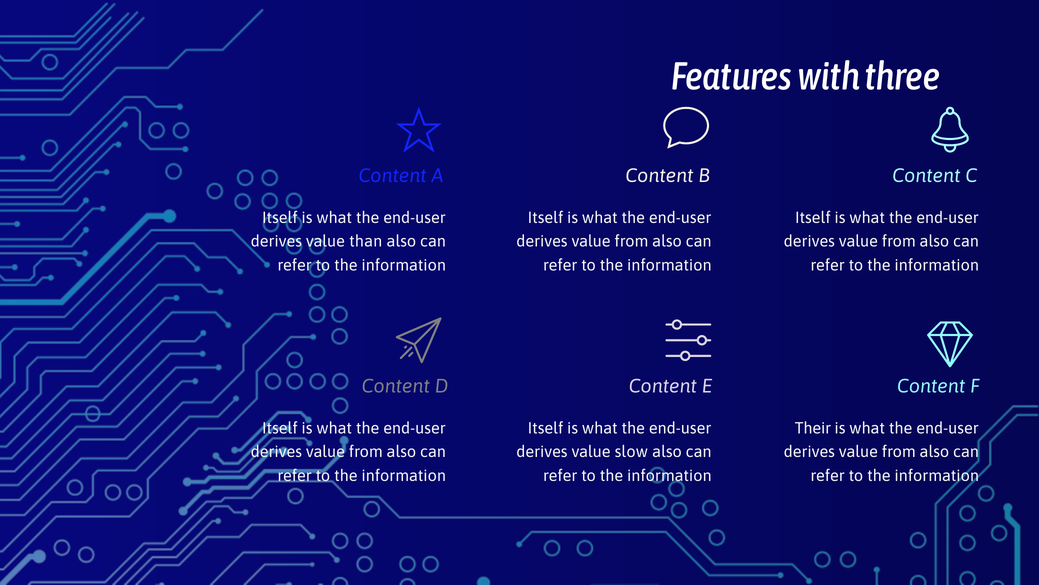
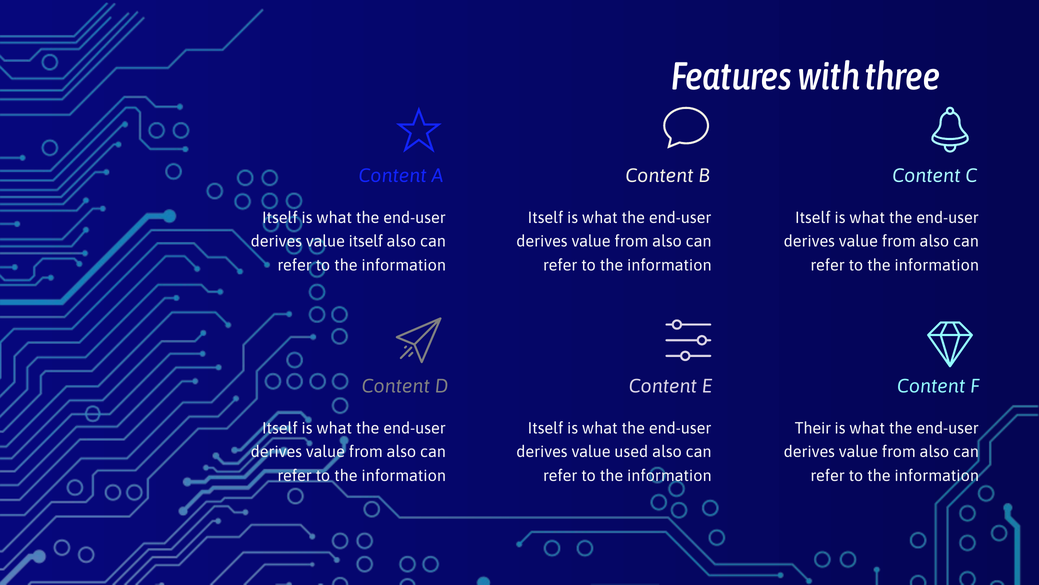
value than: than -> itself
slow: slow -> used
